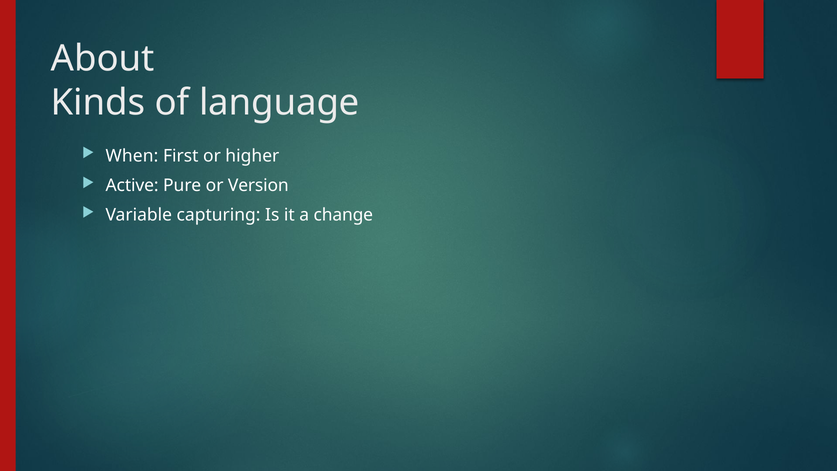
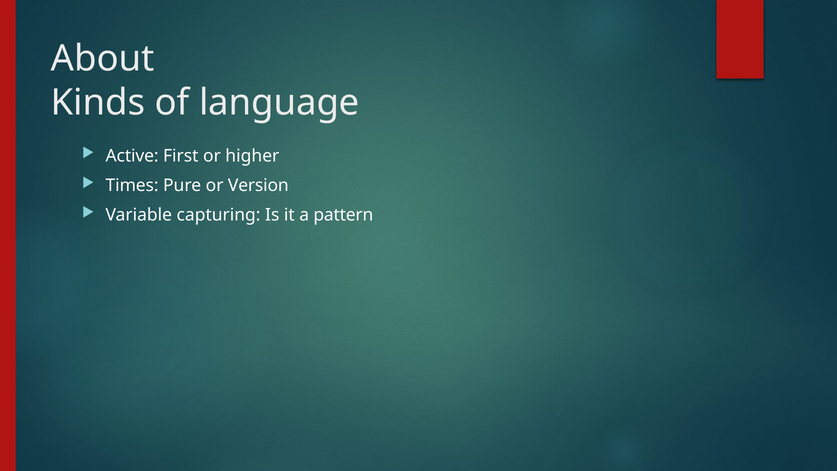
When: When -> Active
Active: Active -> Times
change: change -> pattern
